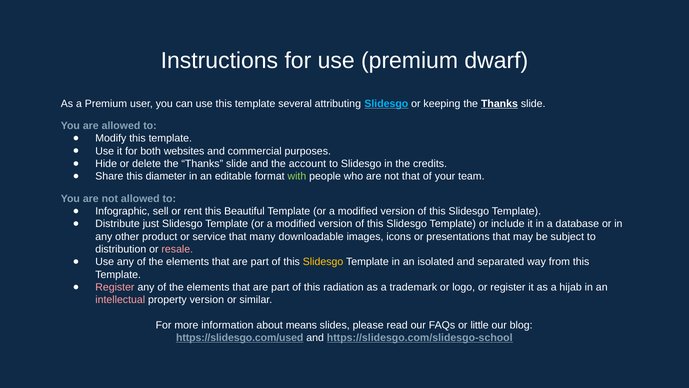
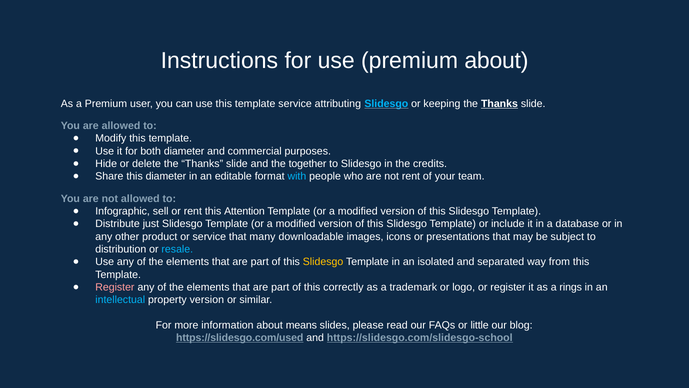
premium dwarf: dwarf -> about
template several: several -> service
both websites: websites -> diameter
account: account -> together
with colour: light green -> light blue
not that: that -> rent
Beautiful: Beautiful -> Attention
resale colour: pink -> light blue
radiation: radiation -> correctly
hijab: hijab -> rings
intellectual colour: pink -> light blue
